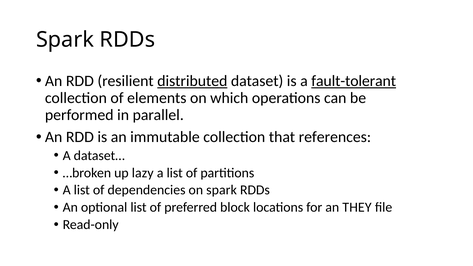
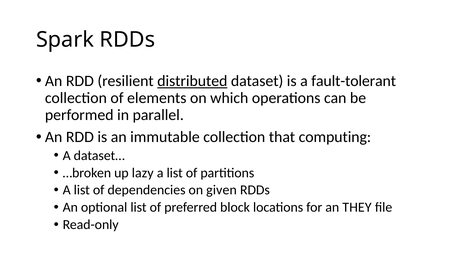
fault-tolerant underline: present -> none
references: references -> computing
on spark: spark -> given
